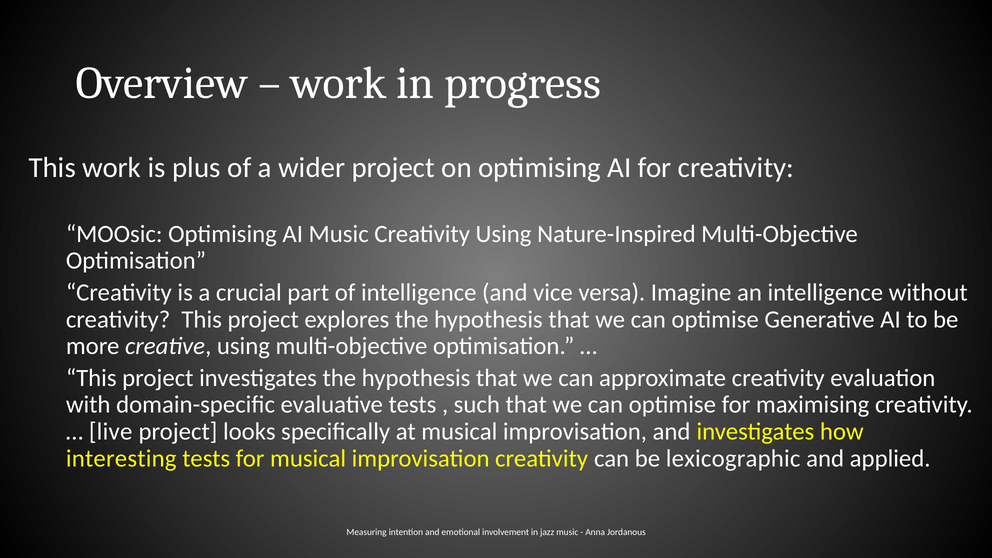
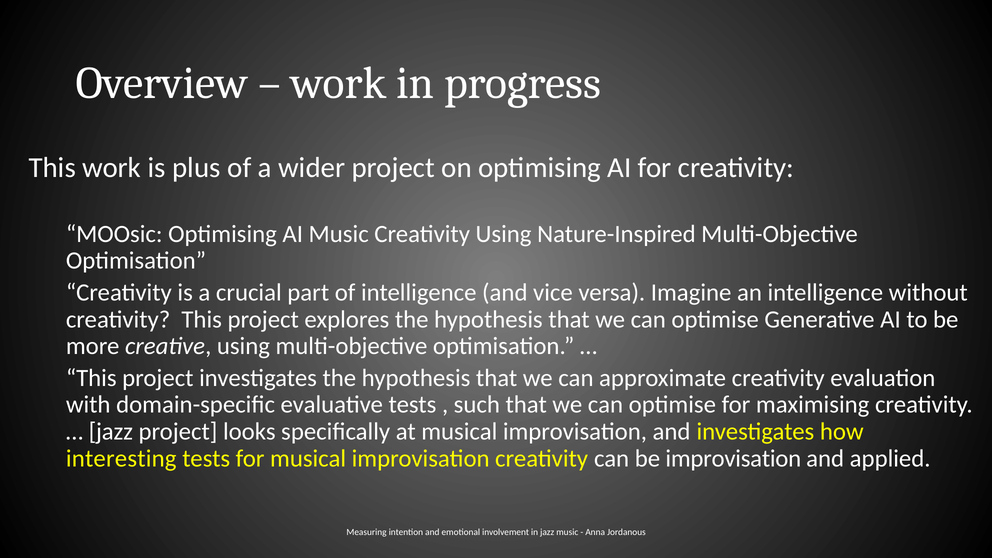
live at (111, 432): live -> jazz
be lexicographic: lexicographic -> improvisation
